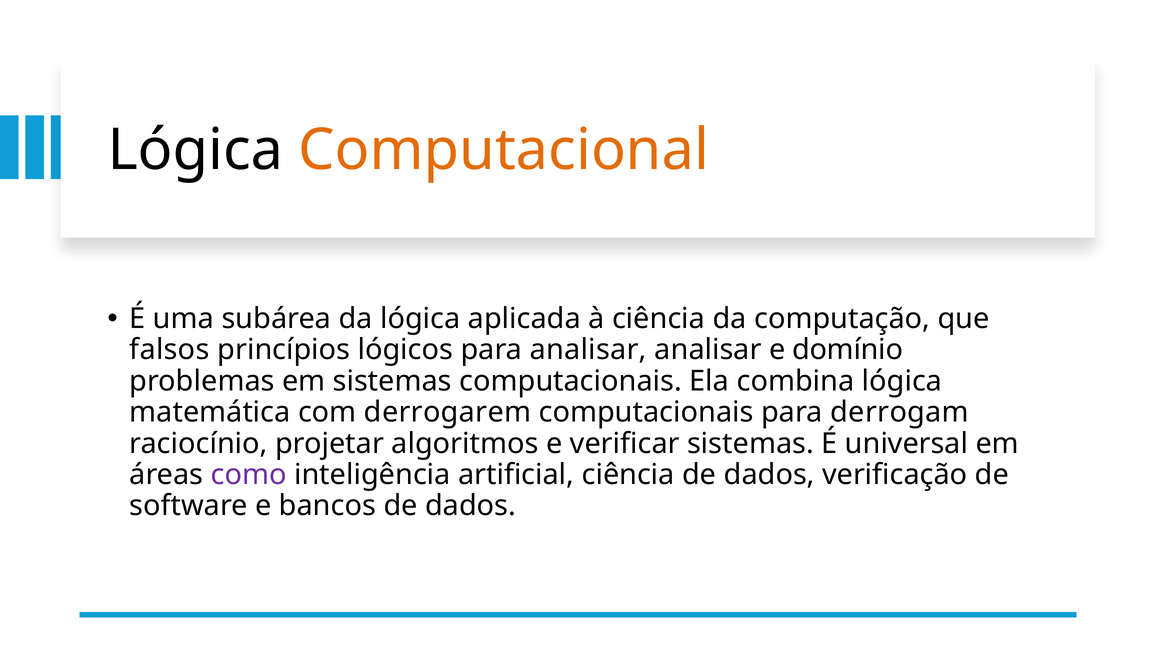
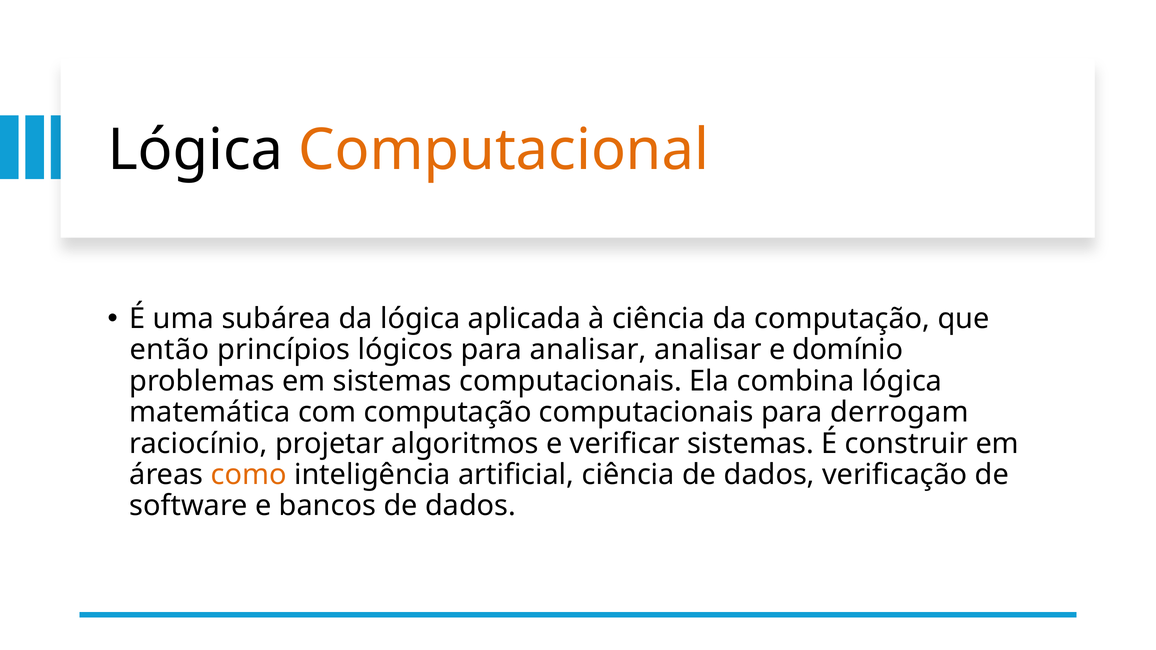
falsos: falsos -> então
com derrogarem: derrogarem -> computação
universal: universal -> construir
como colour: purple -> orange
